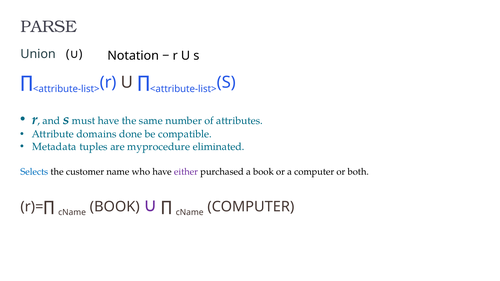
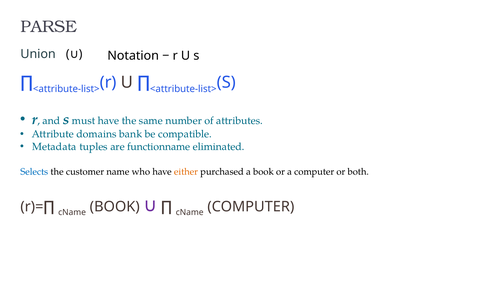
done: done -> bank
myprocedure: myprocedure -> functionname
either colour: purple -> orange
